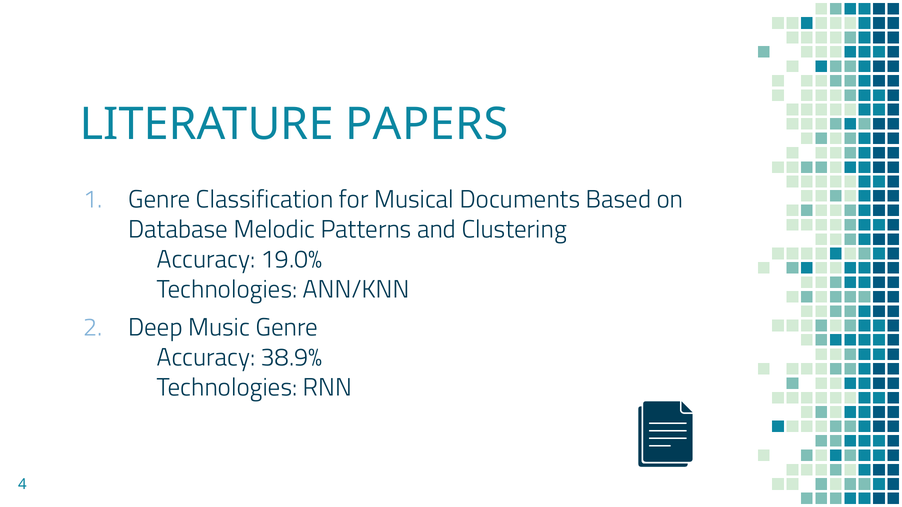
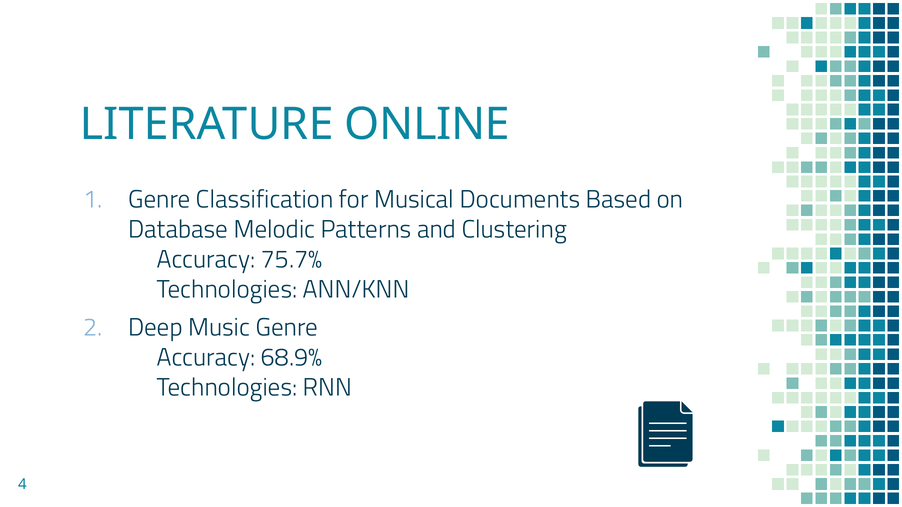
PAPERS: PAPERS -> ONLINE
19.0%: 19.0% -> 75.7%
38.9%: 38.9% -> 68.9%
